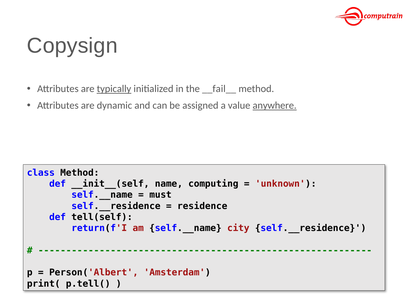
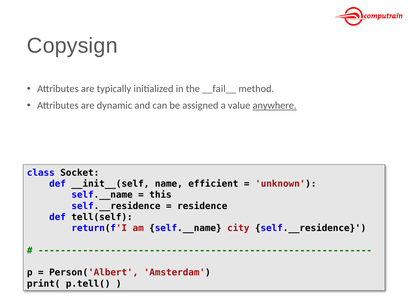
typically underline: present -> none
class Method: Method -> Socket
computing: computing -> efficient
must: must -> this
